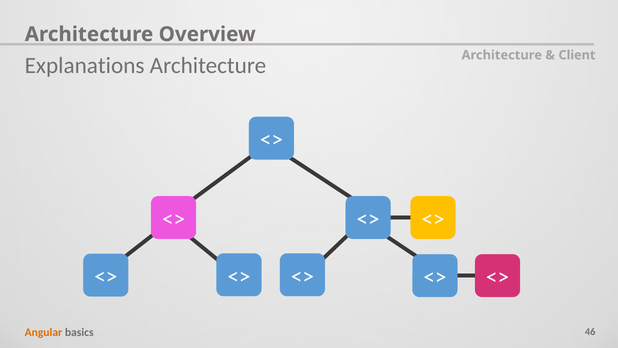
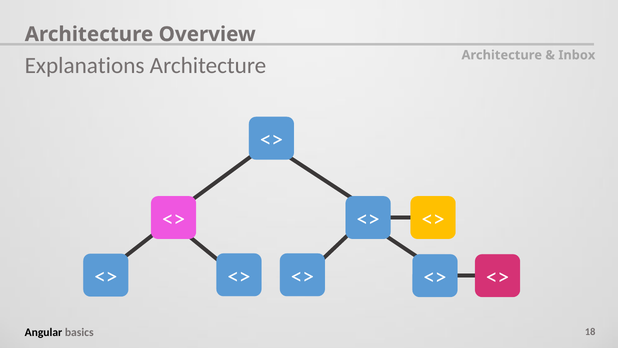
Client: Client -> Inbox
Angular colour: orange -> black
46: 46 -> 18
